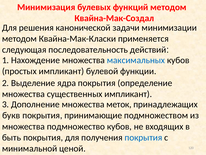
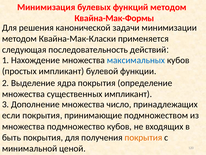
Квайна-Мак-Создал: Квайна-Мак-Создал -> Квайна-Мак-Формы
меток: меток -> число
букв: букв -> если
покрытия at (143, 137) colour: blue -> orange
